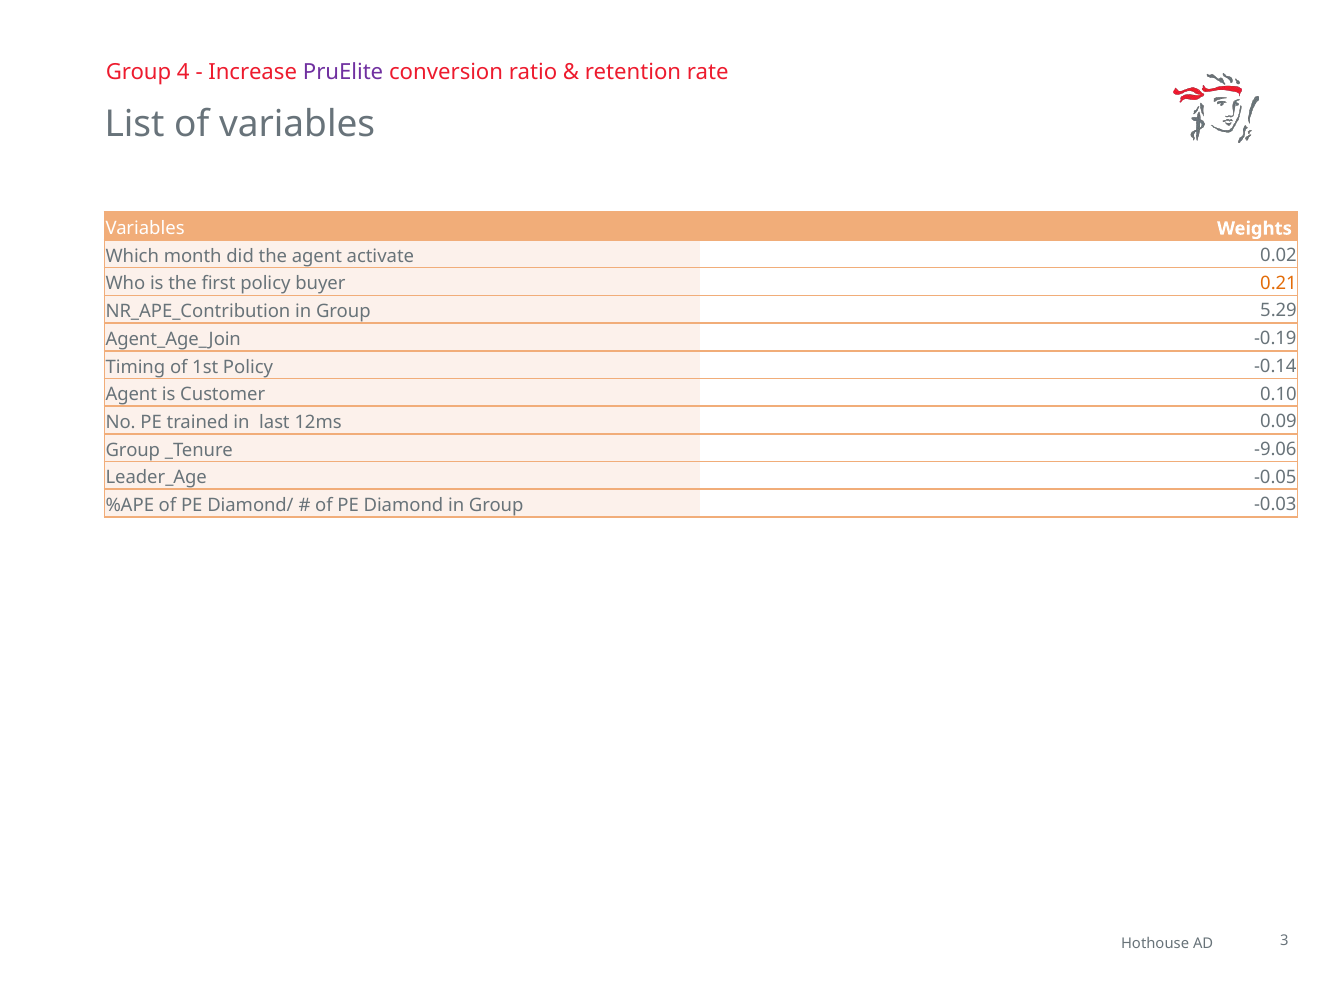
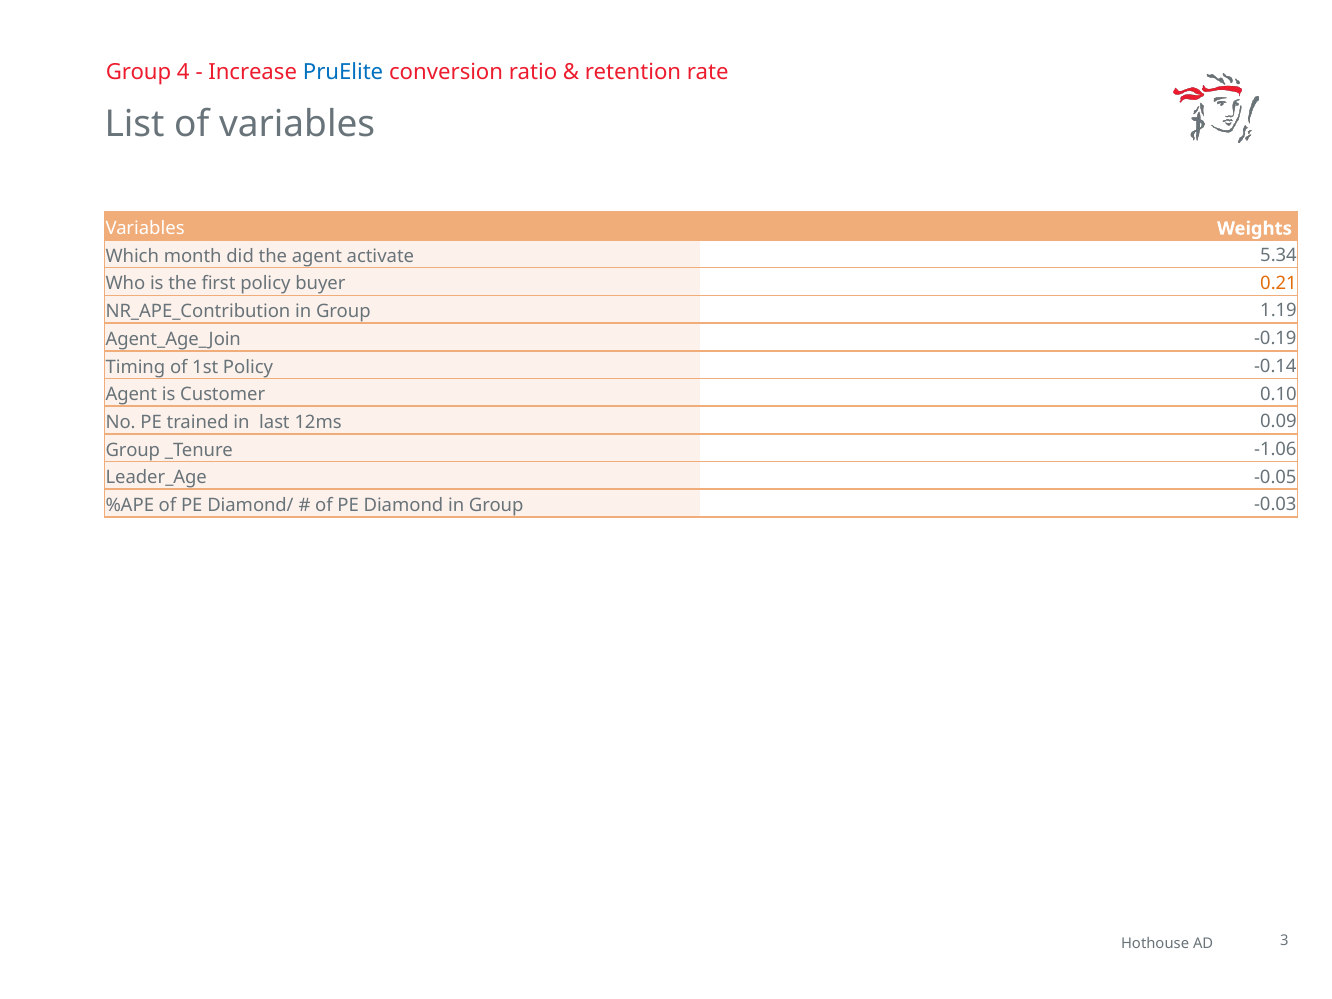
PruElite colour: purple -> blue
0.02: 0.02 -> 5.34
5.29: 5.29 -> 1.19
-9.06: -9.06 -> -1.06
